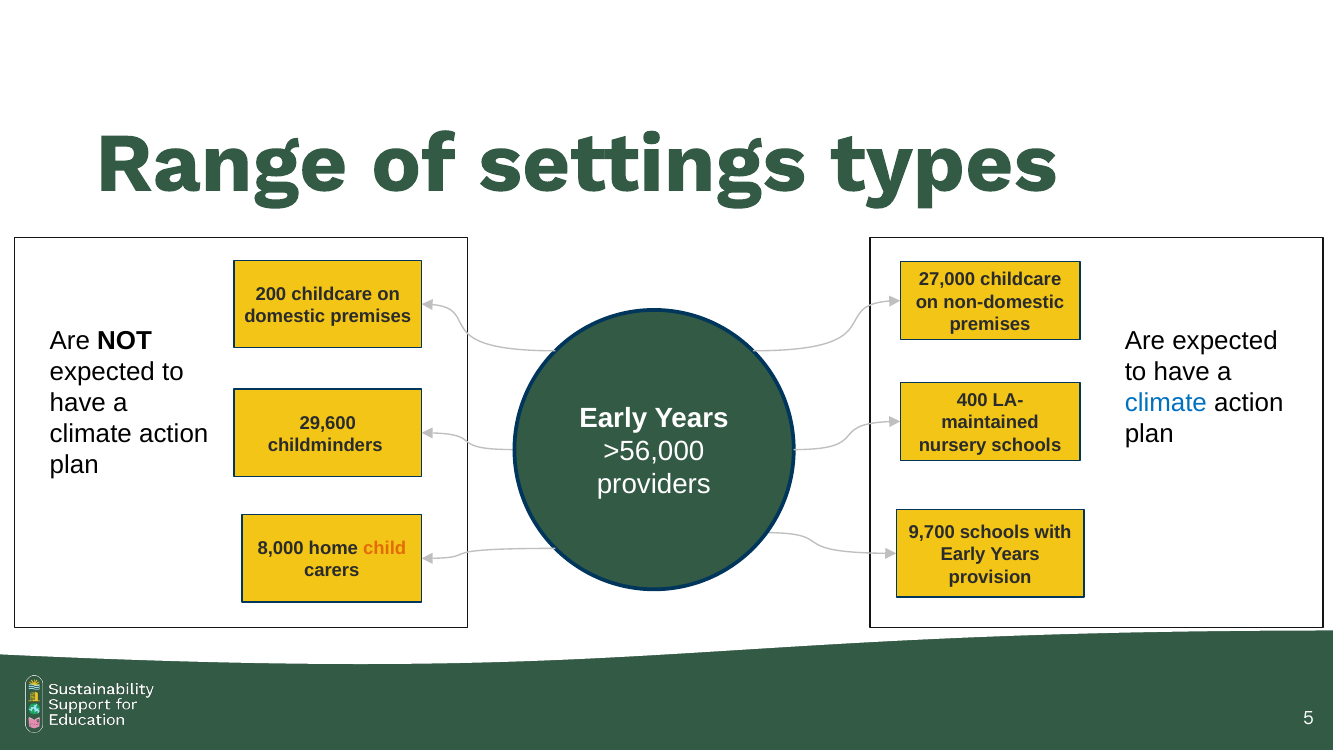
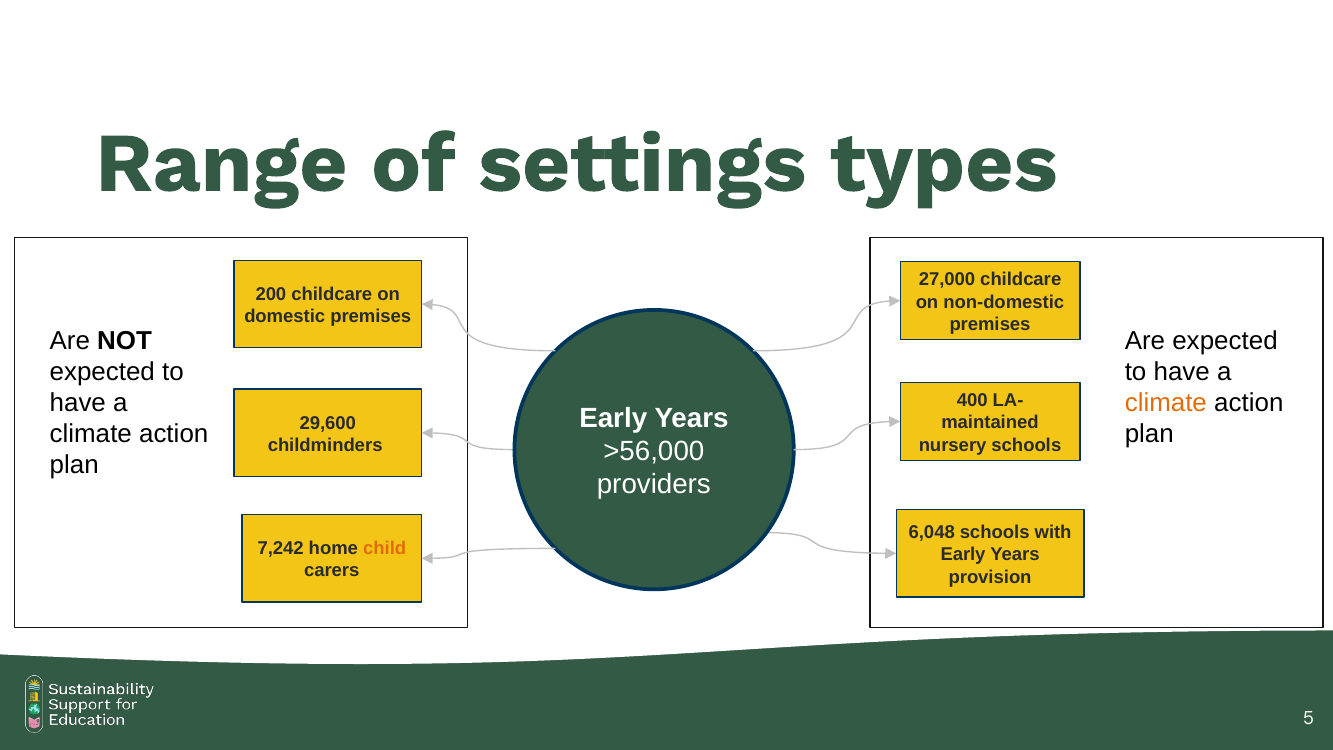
climate at (1166, 403) colour: blue -> orange
9,700: 9,700 -> 6,048
8,000: 8,000 -> 7,242
